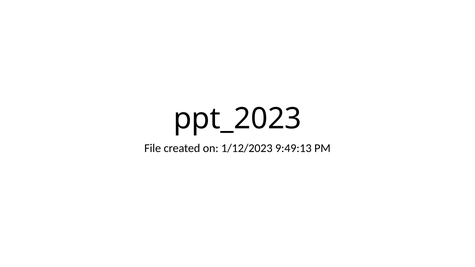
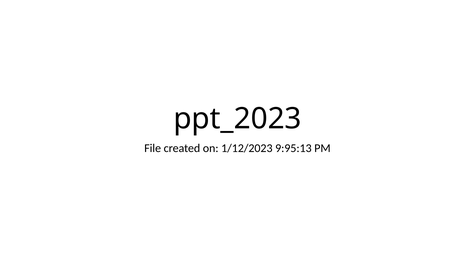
9:49:13: 9:49:13 -> 9:95:13
